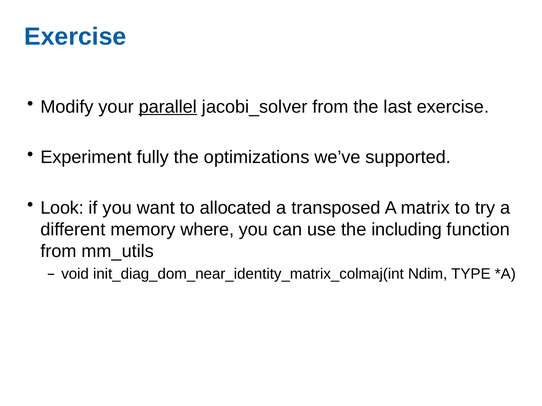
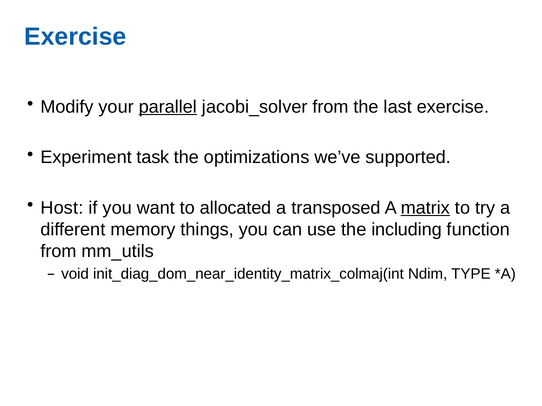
fully: fully -> task
Look: Look -> Host
matrix underline: none -> present
where: where -> things
